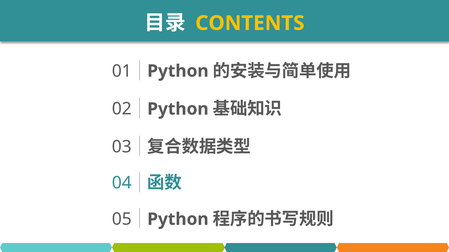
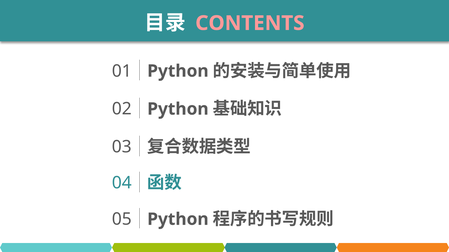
CONTENTS colour: yellow -> pink
